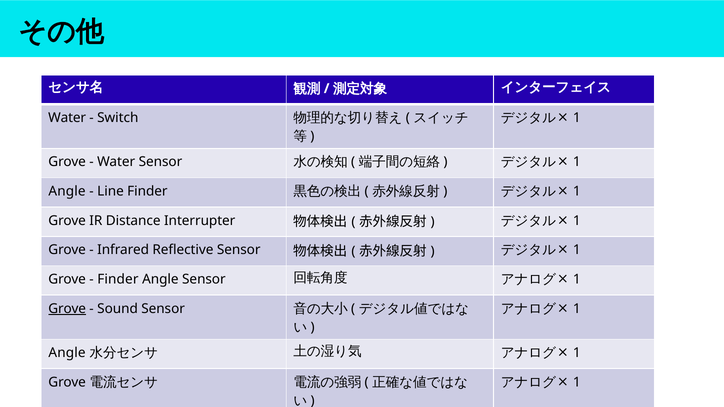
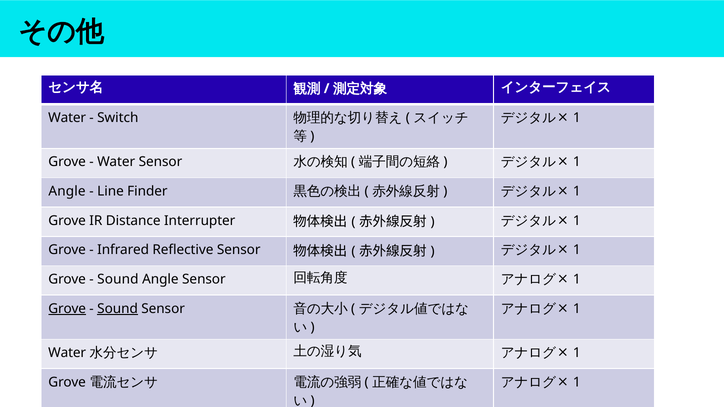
Finder at (118, 280): Finder -> Sound
Sound at (118, 309) underline: none -> present
Angle at (67, 353): Angle -> Water
